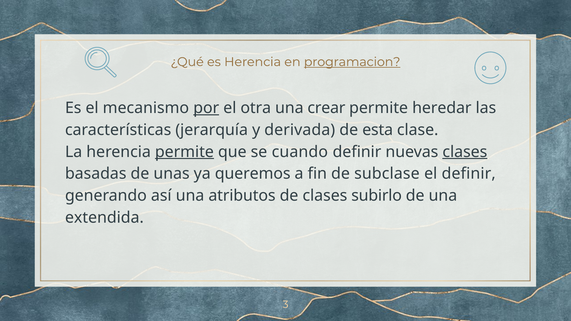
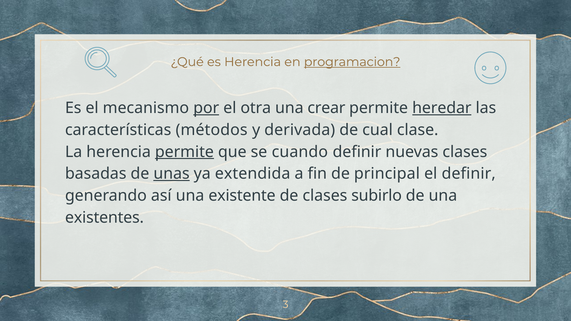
heredar underline: none -> present
jerarquía: jerarquía -> métodos
esta: esta -> cual
clases at (465, 152) underline: present -> none
unas underline: none -> present
queremos: queremos -> extendida
subclase: subclase -> principal
atributos: atributos -> existente
extendida: extendida -> existentes
